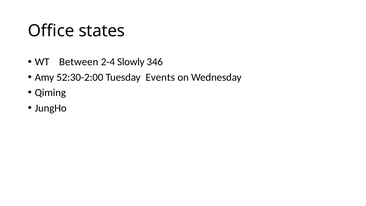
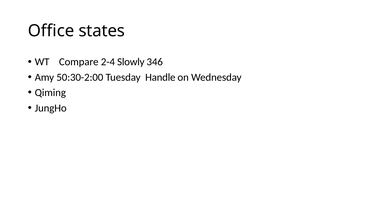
Between: Between -> Compare
52:30-2:00: 52:30-2:00 -> 50:30-2:00
Events: Events -> Handle
